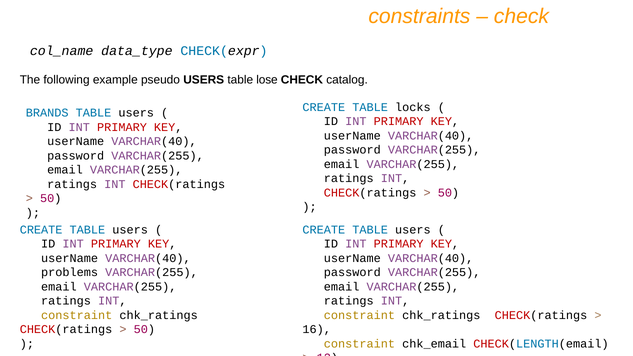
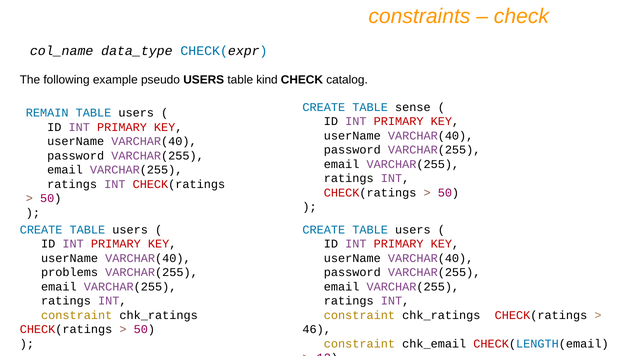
lose: lose -> kind
locks: locks -> sense
BRANDS: BRANDS -> REMAIN
16: 16 -> 46
